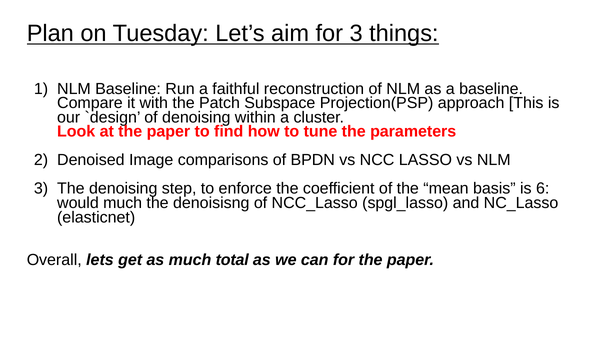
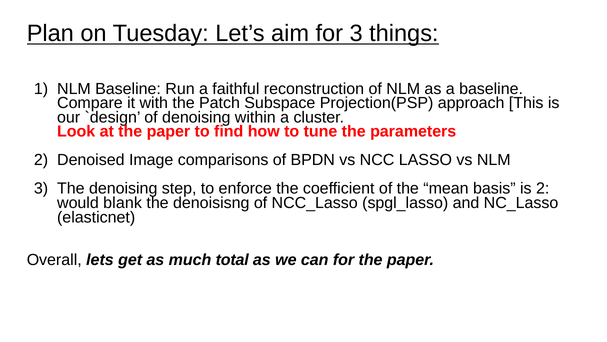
is 6: 6 -> 2
would much: much -> blank
